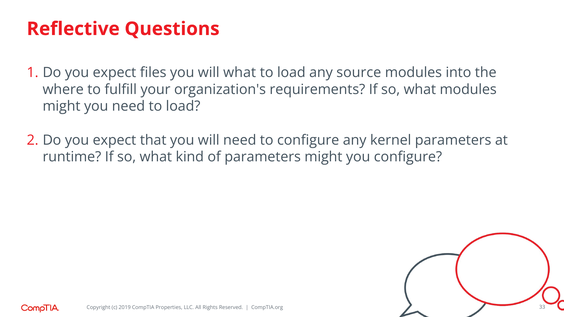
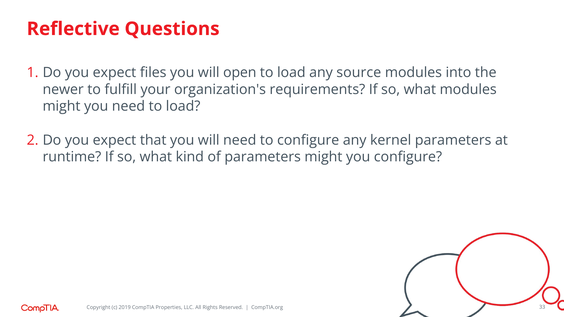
will what: what -> open
where: where -> newer
